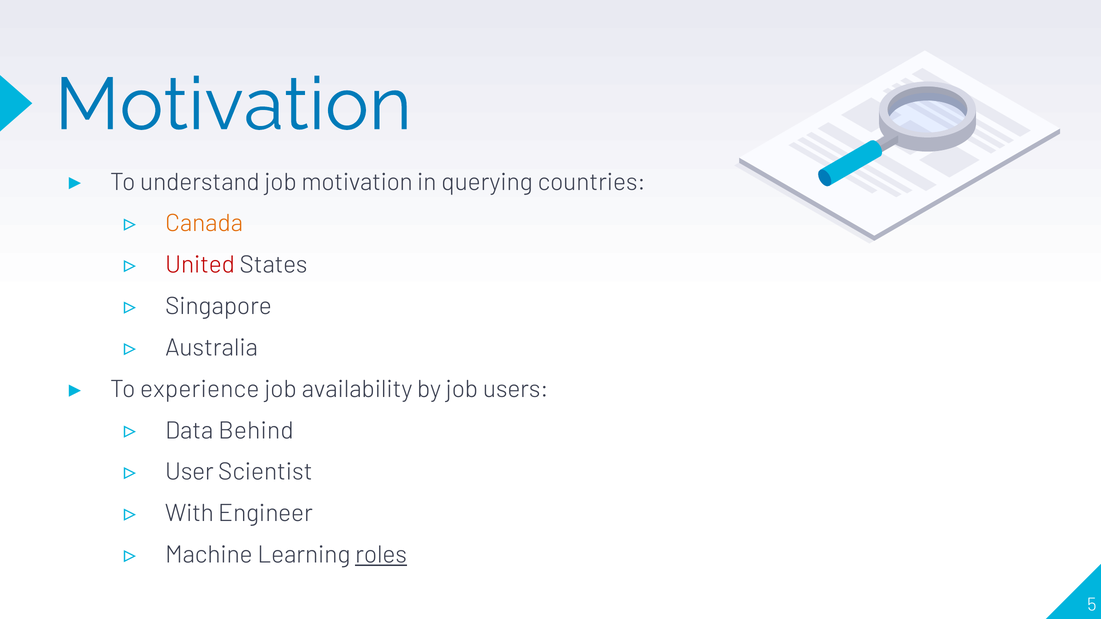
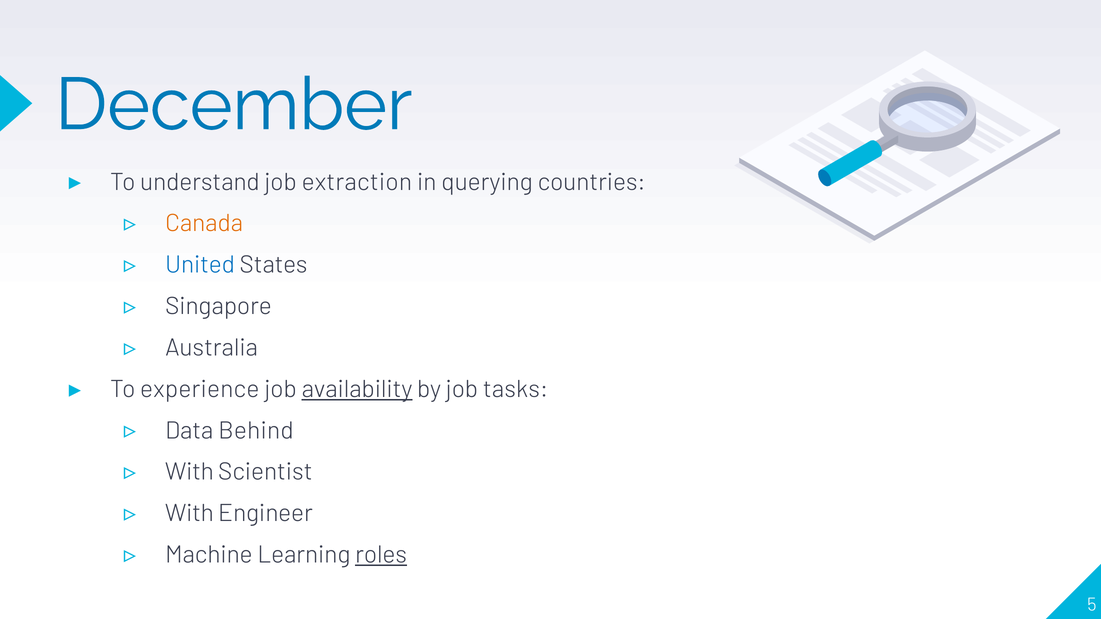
Motivation at (233, 105): Motivation -> December
job motivation: motivation -> extraction
United colour: red -> blue
availability underline: none -> present
users: users -> tasks
User at (189, 472): User -> With
